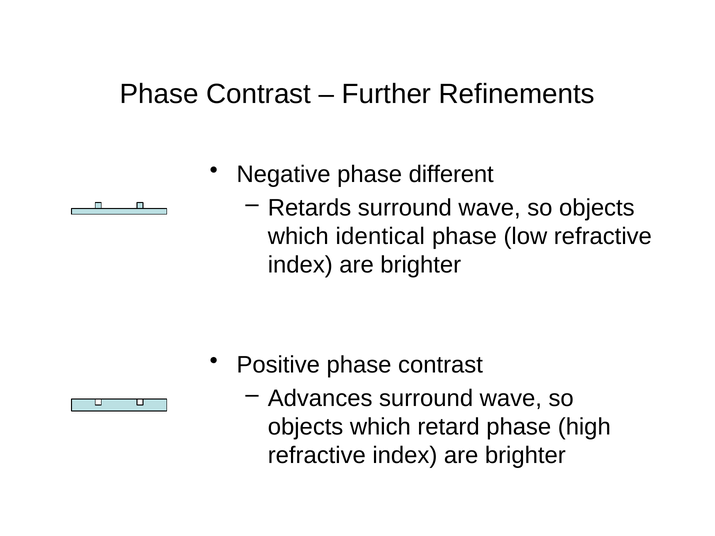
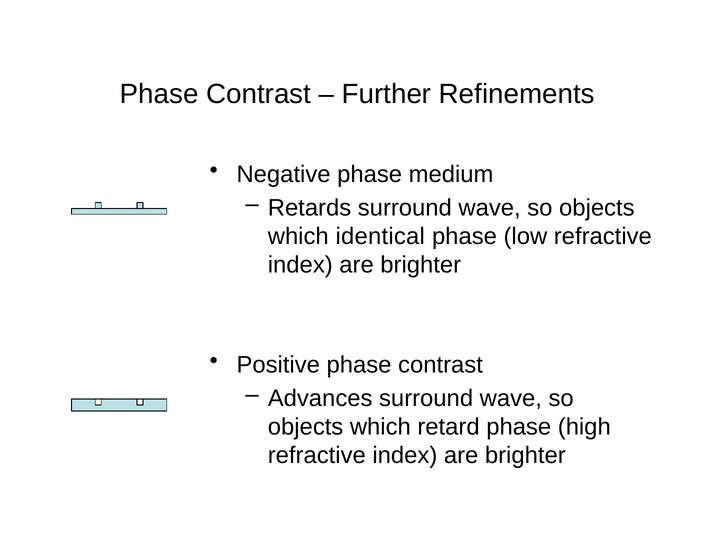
different: different -> medium
